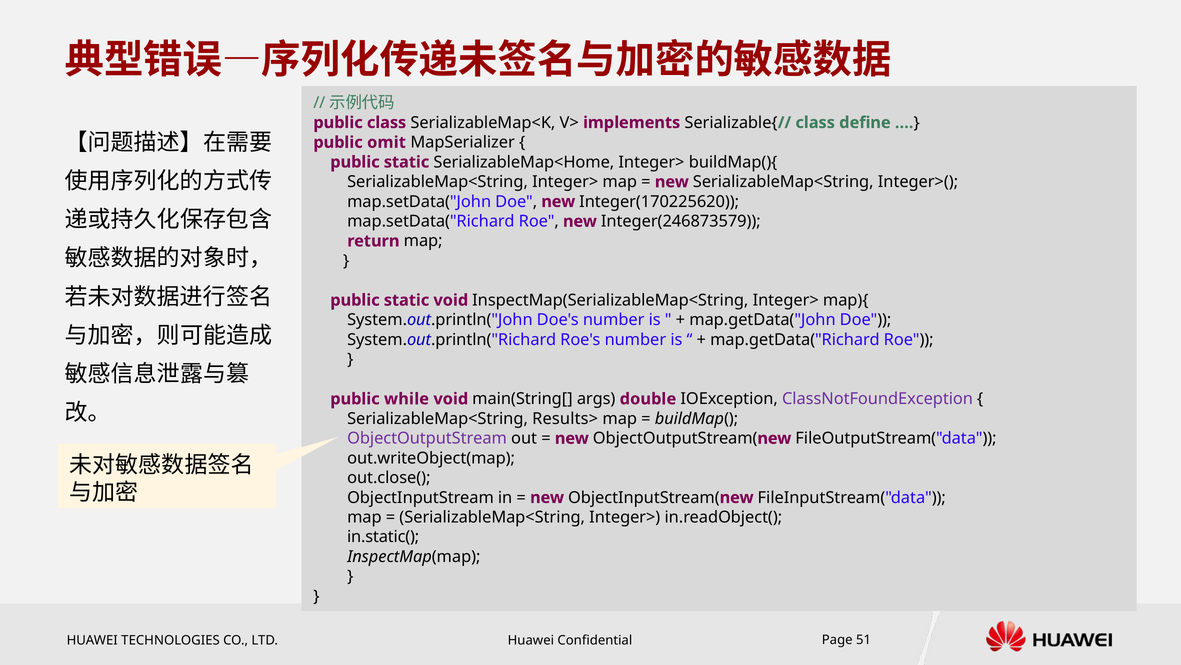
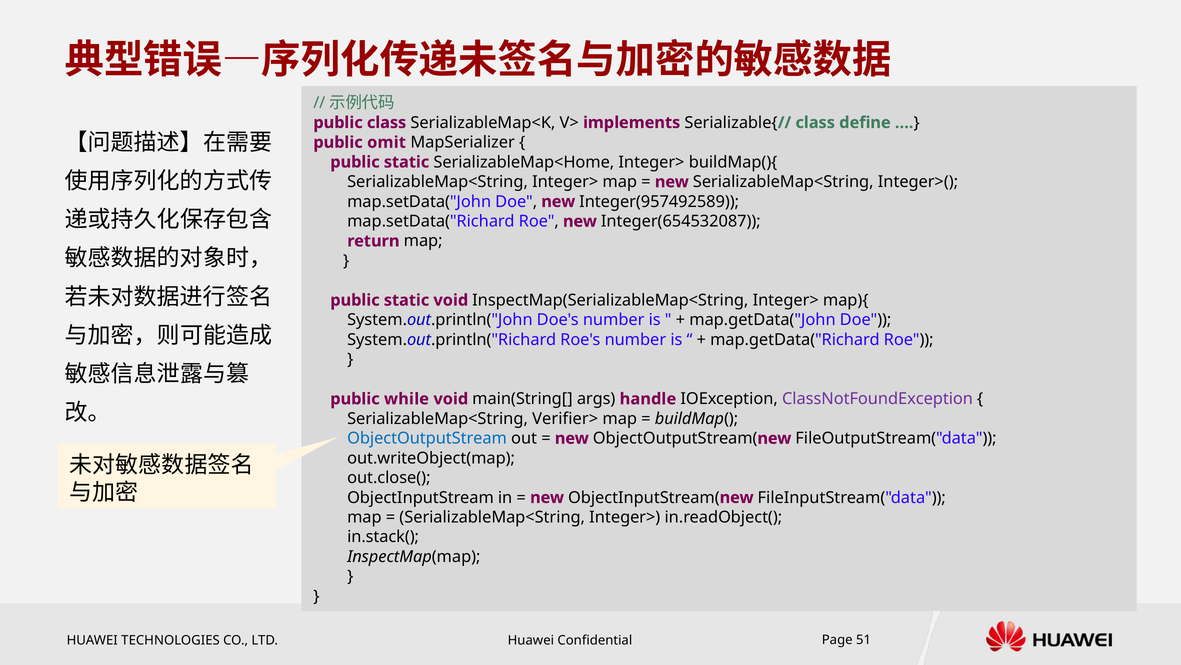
Integer(170225620: Integer(170225620 -> Integer(957492589
Integer(246873579: Integer(246873579 -> Integer(654532087
double: double -> handle
Results>: Results> -> Verifier>
ObjectOutputStream colour: purple -> blue
in.static(: in.static( -> in.stack(
